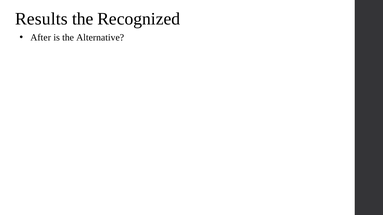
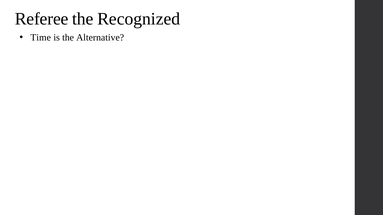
Results: Results -> Referee
After: After -> Time
